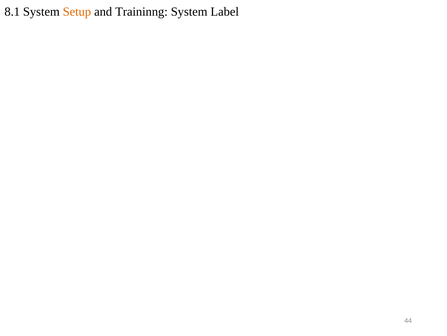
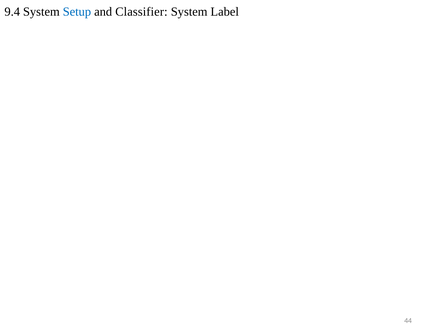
8.1: 8.1 -> 9.4
Setup colour: orange -> blue
Traininng: Traininng -> Classifier
